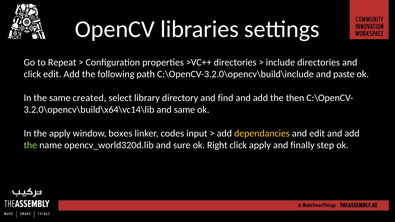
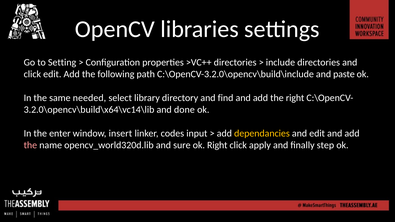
Repeat: Repeat -> Setting
created: created -> needed
the then: then -> right
and same: same -> done
the apply: apply -> enter
boxes: boxes -> insert
the at (30, 145) colour: light green -> pink
